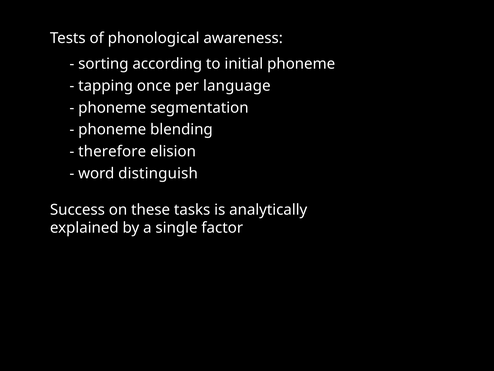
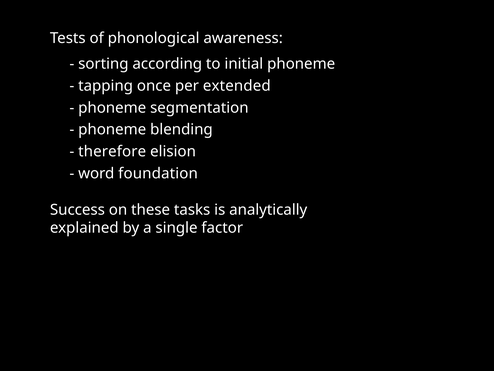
language: language -> extended
distinguish: distinguish -> foundation
